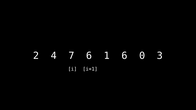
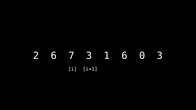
2 4: 4 -> 6
7 6: 6 -> 3
